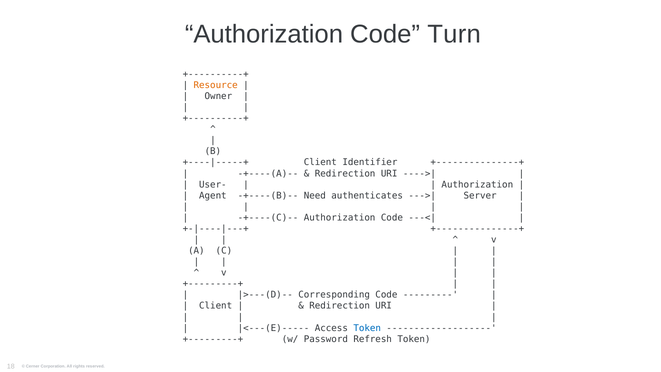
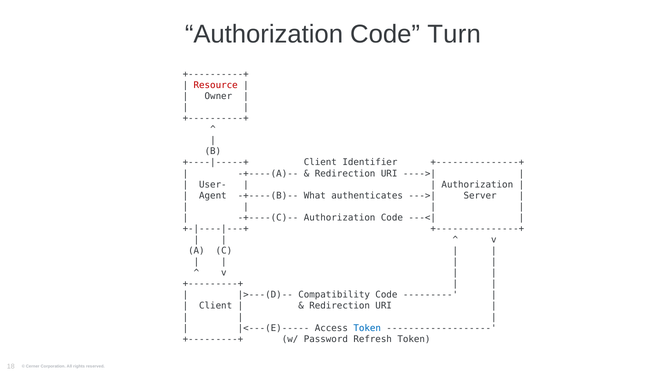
Resource colour: orange -> red
Need: Need -> What
Corresponding: Corresponding -> Compatibility
